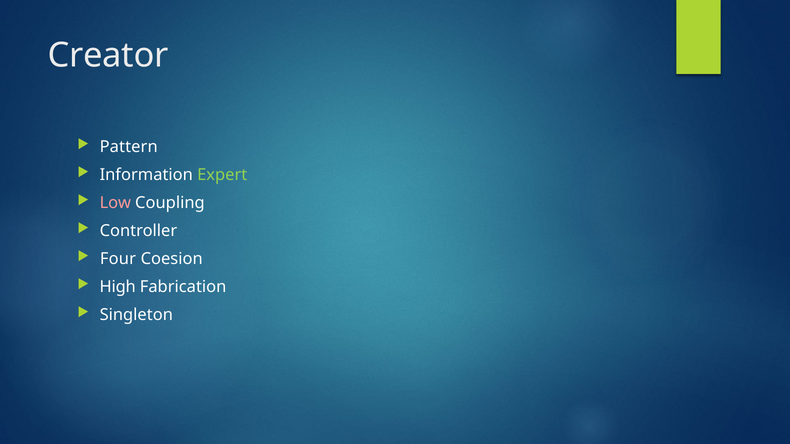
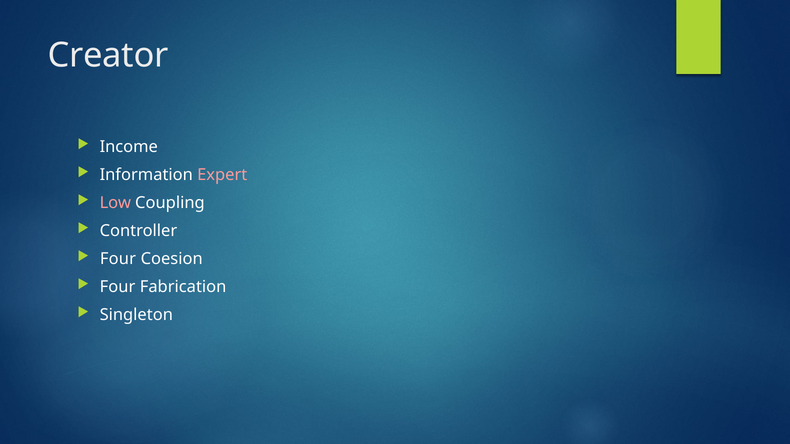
Pattern: Pattern -> Income
Expert colour: light green -> pink
High at (118, 287): High -> Four
